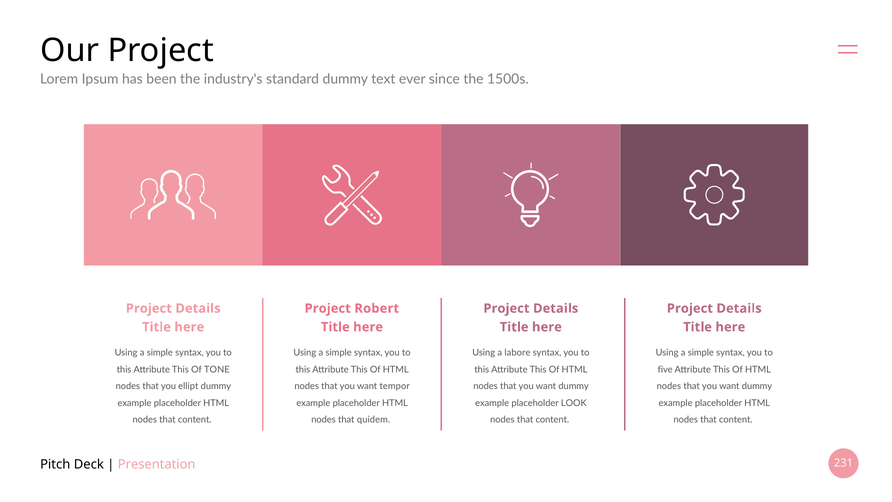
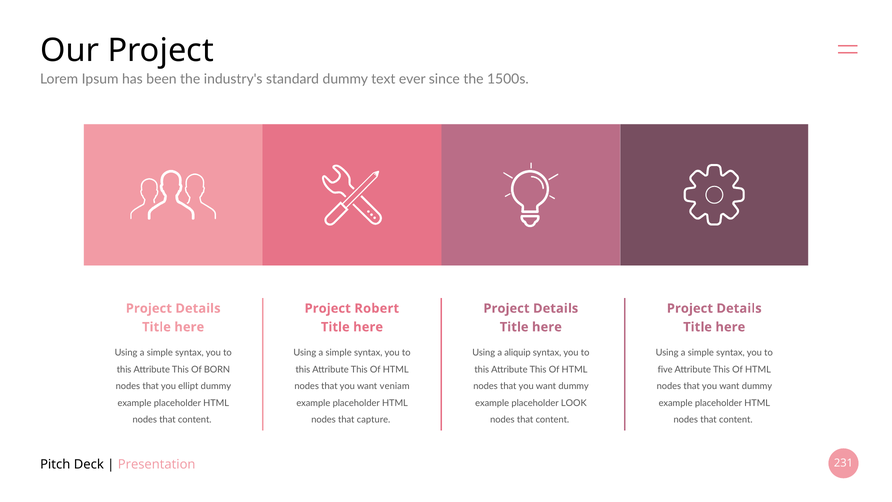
labore: labore -> aliquip
TONE: TONE -> BORN
tempor: tempor -> veniam
quidem: quidem -> capture
